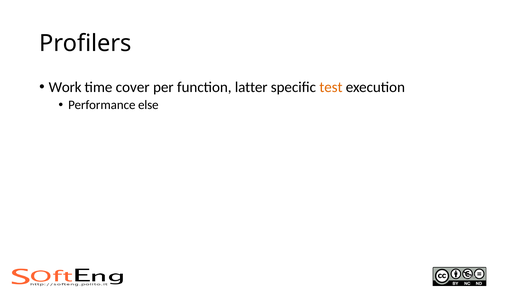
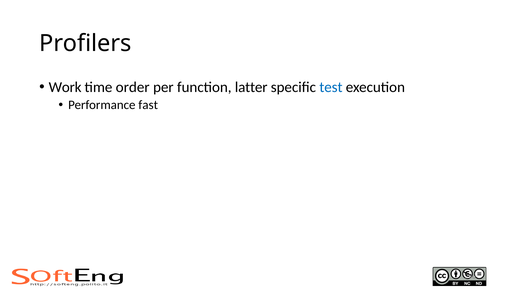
cover: cover -> order
test colour: orange -> blue
else: else -> fast
